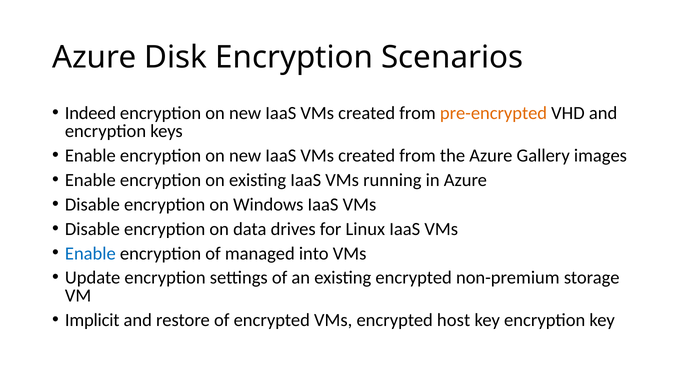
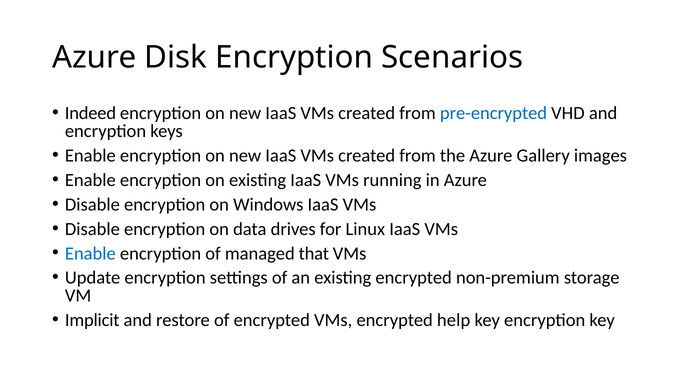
pre-encrypted colour: orange -> blue
into: into -> that
host: host -> help
